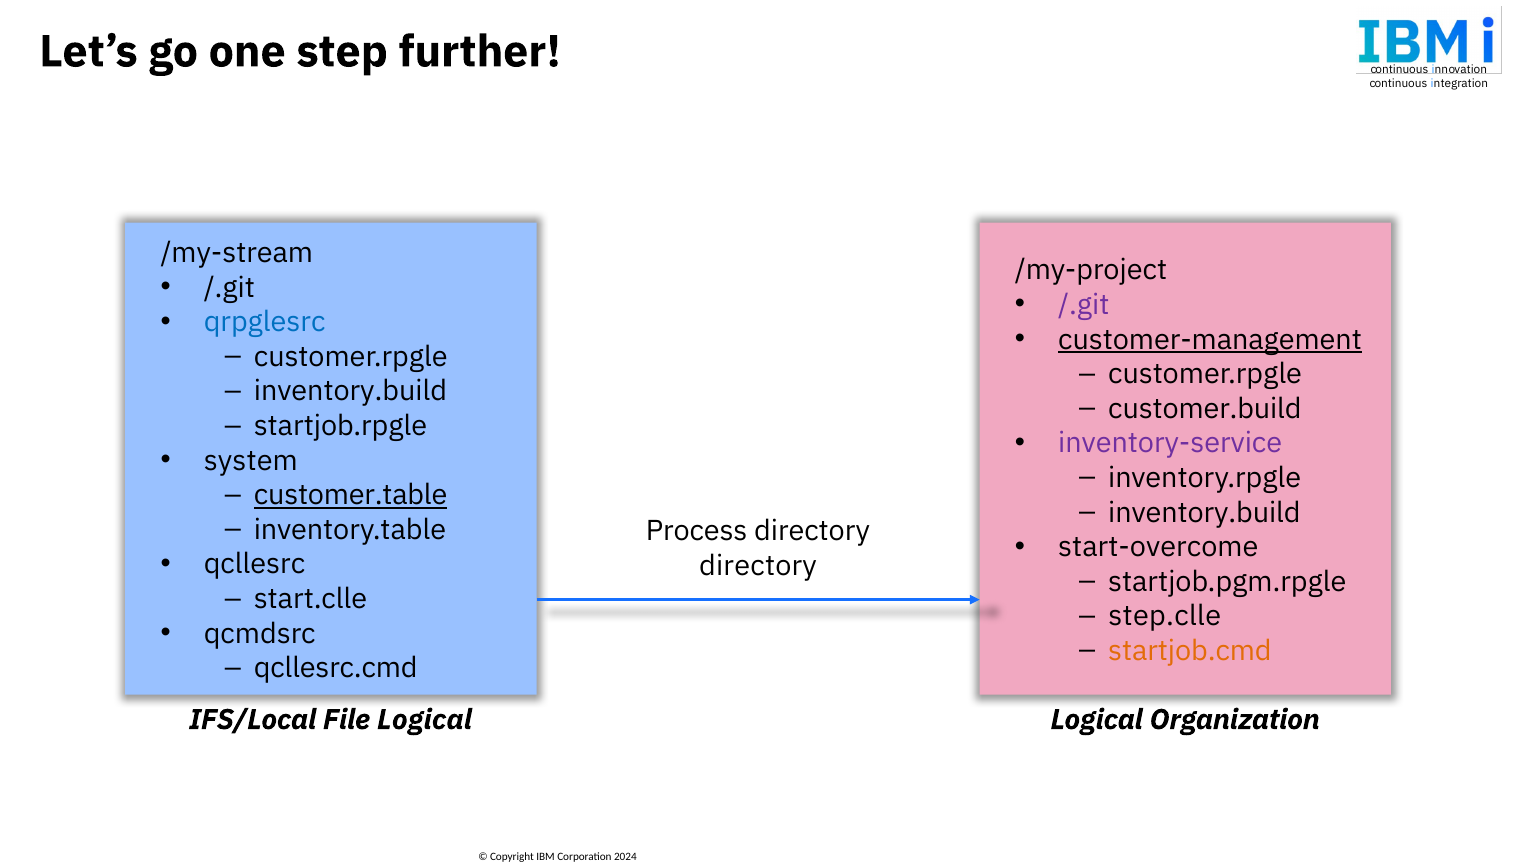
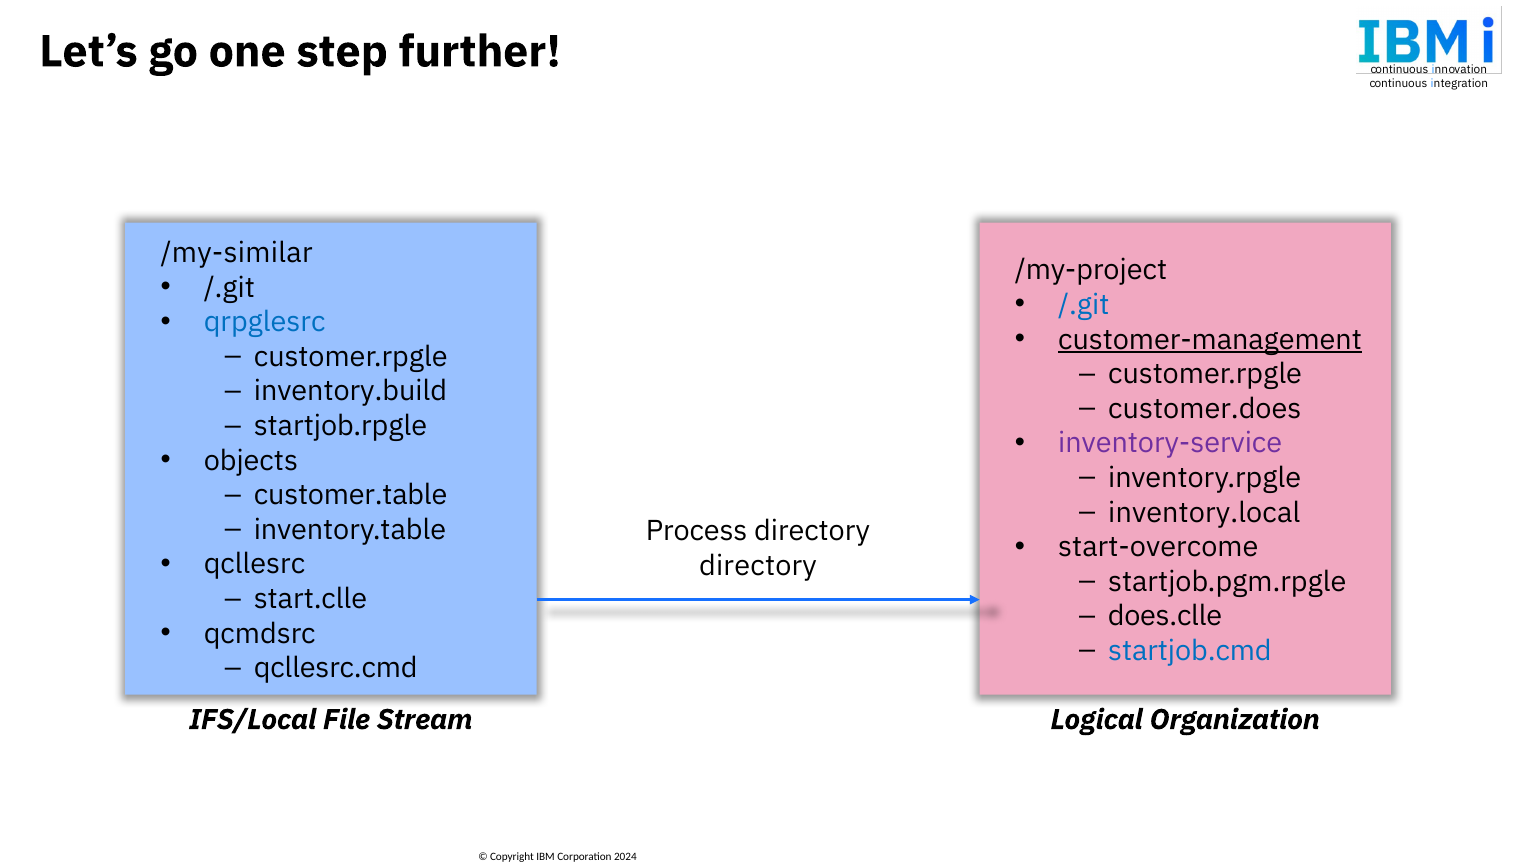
/my-stream: /my-stream -> /my-similar
/.git at (1084, 305) colour: purple -> blue
customer.build: customer.build -> customer.does
system: system -> objects
customer.table underline: present -> none
inventory.build at (1204, 512): inventory.build -> inventory.local
step.clle: step.clle -> does.clle
startjob.cmd colour: orange -> blue
File Logical: Logical -> Stream
